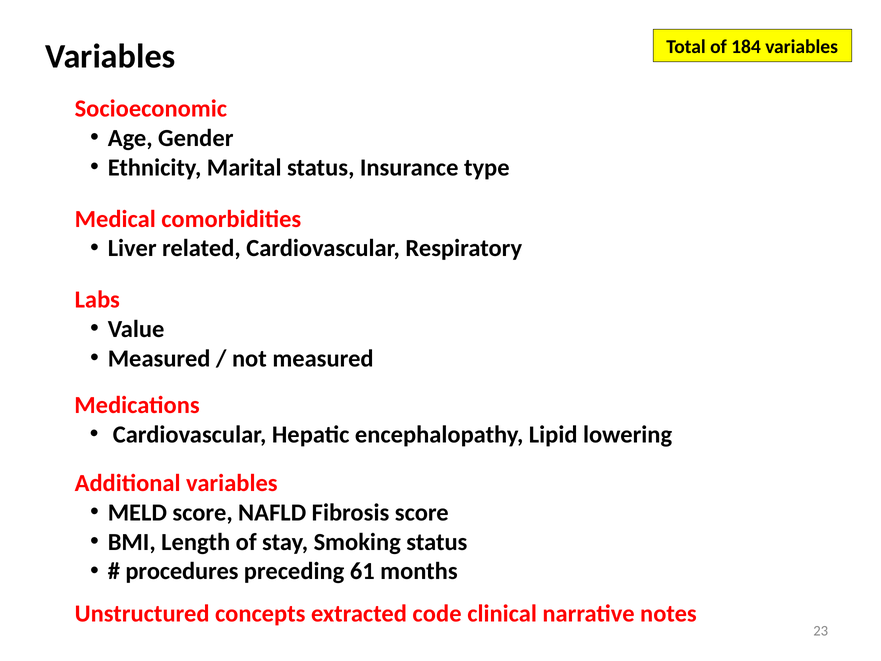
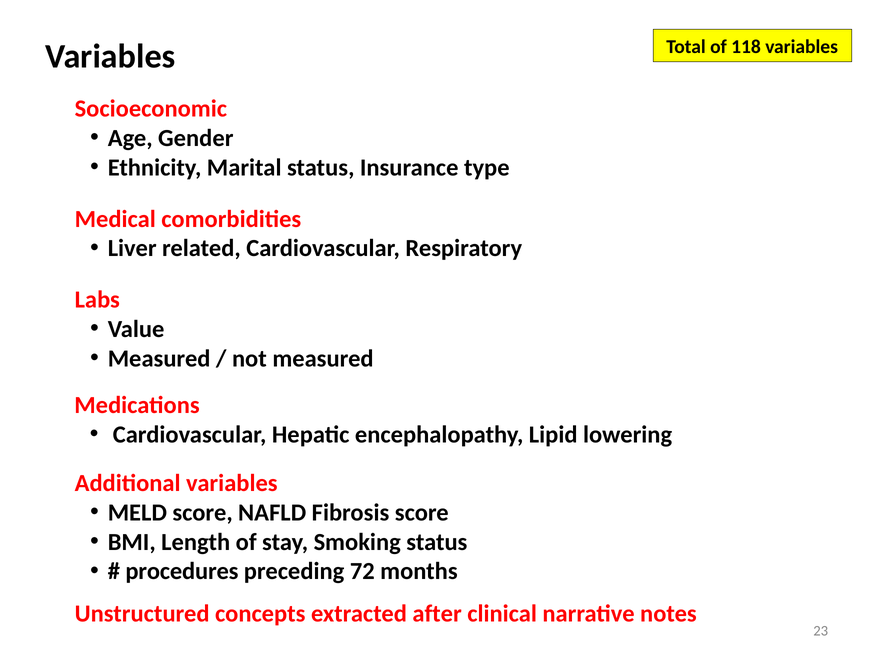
184: 184 -> 118
61: 61 -> 72
code: code -> after
